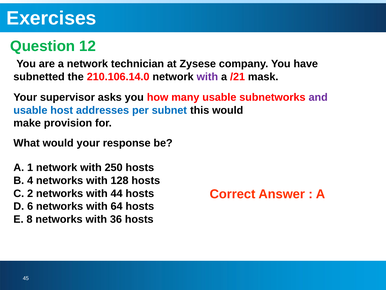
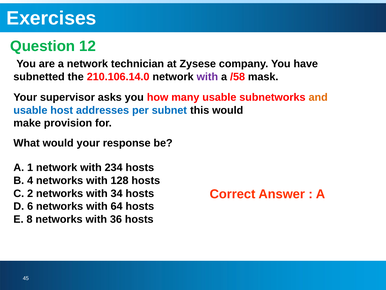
/21: /21 -> /58
and colour: purple -> orange
250: 250 -> 234
44: 44 -> 34
